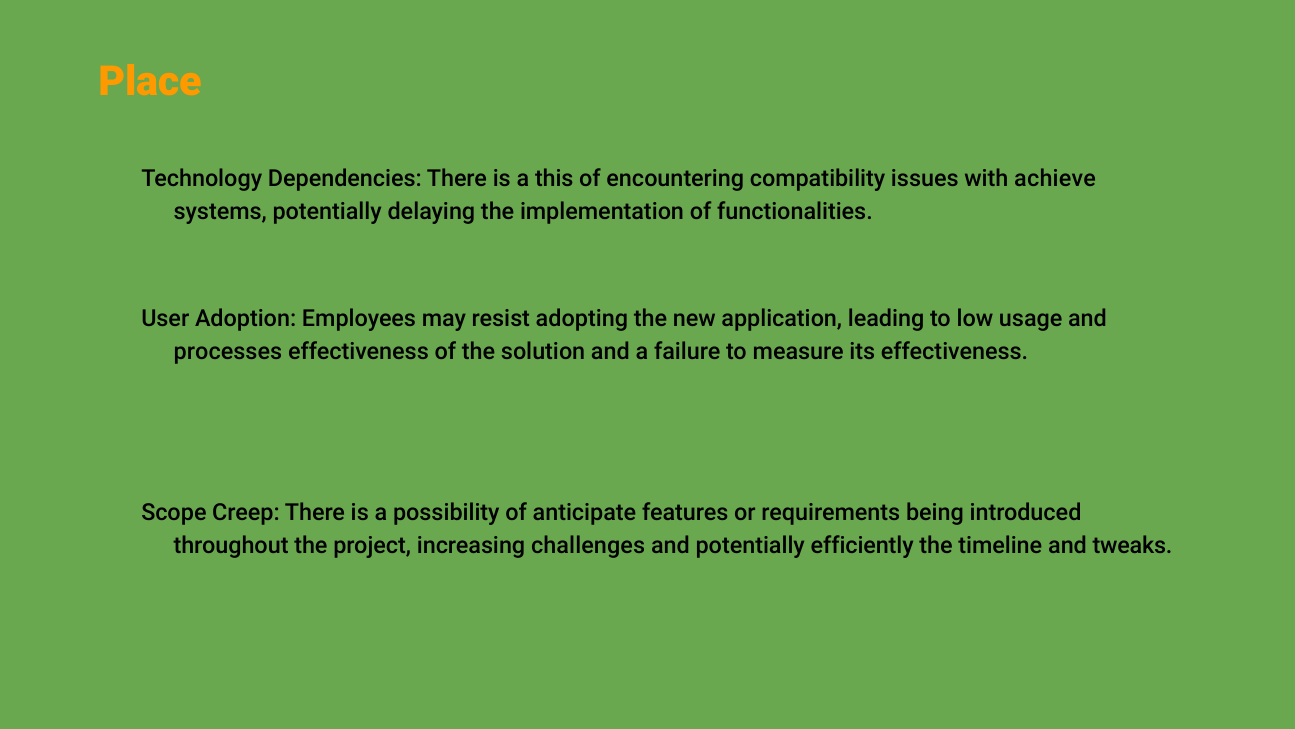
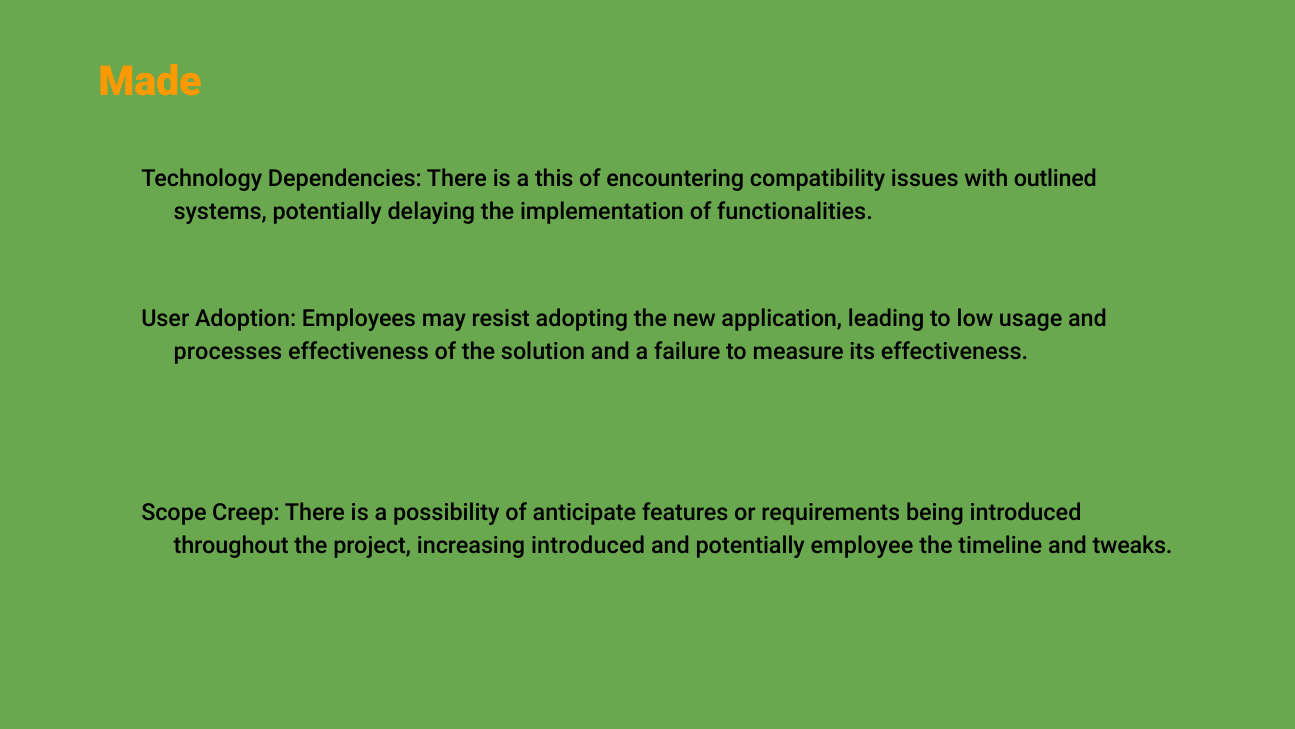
Place: Place -> Made
achieve: achieve -> outlined
increasing challenges: challenges -> introduced
efficiently: efficiently -> employee
